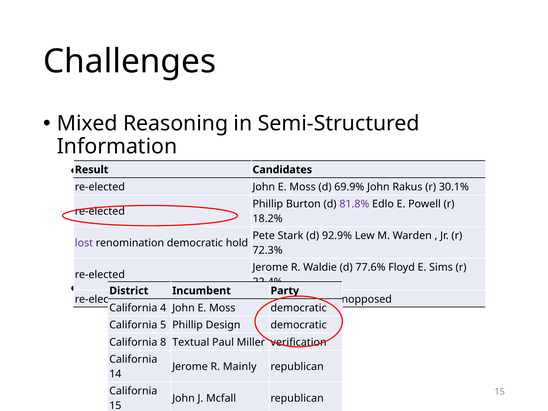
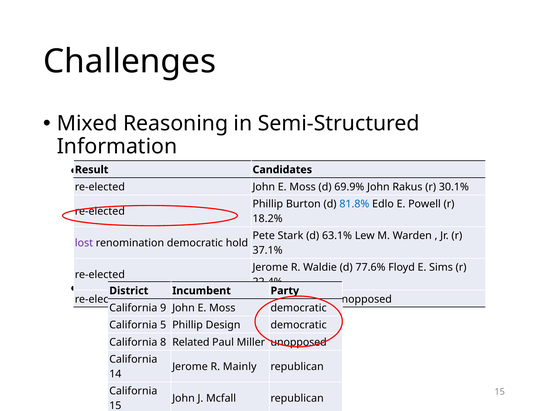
81.8% colour: purple -> blue
92.9%: 92.9% -> 63.1%
72.3%: 72.3% -> 37.1%
4: 4 -> 9
Textual: Textual -> Related
Miller verification: verification -> unopposed
